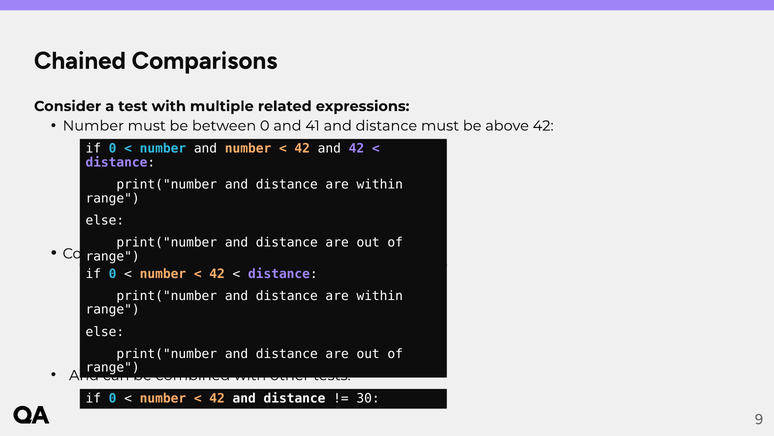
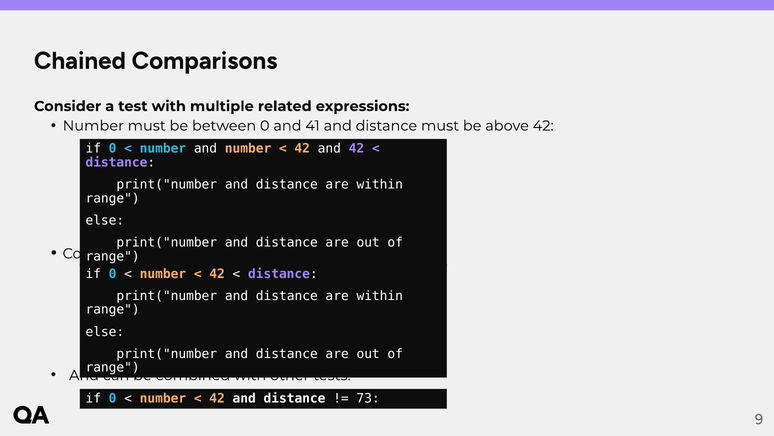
30: 30 -> 73
